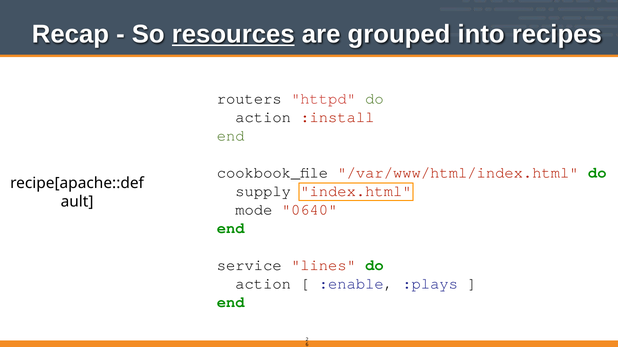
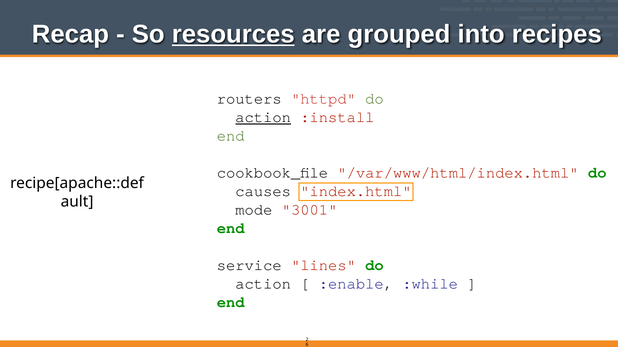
action at (263, 117) underline: none -> present
supply: supply -> causes
0640: 0640 -> 3001
:plays: :plays -> :while
